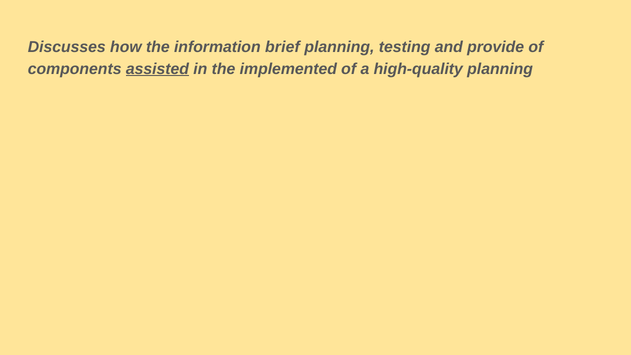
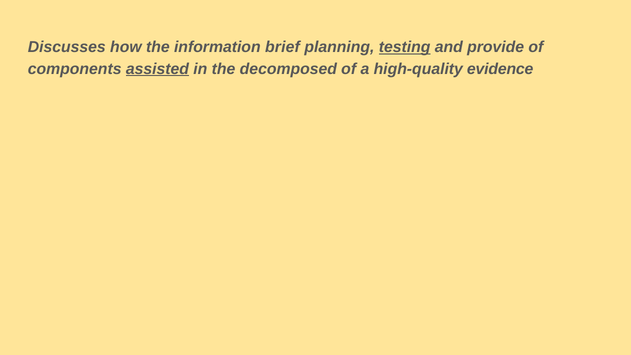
testing underline: none -> present
implemented: implemented -> decomposed
high-quality planning: planning -> evidence
